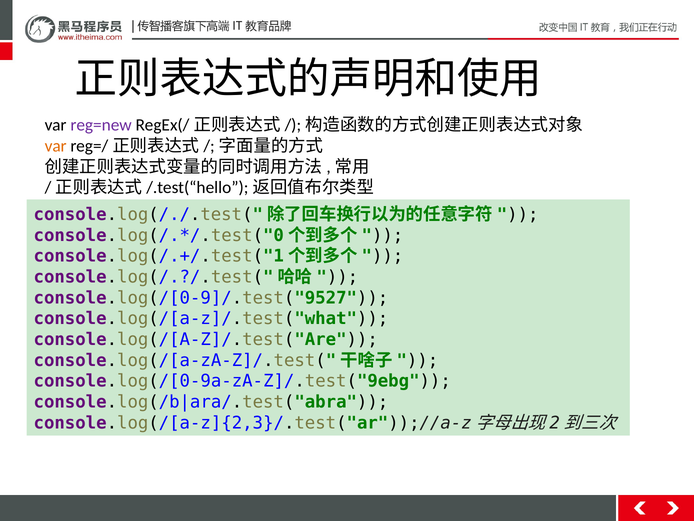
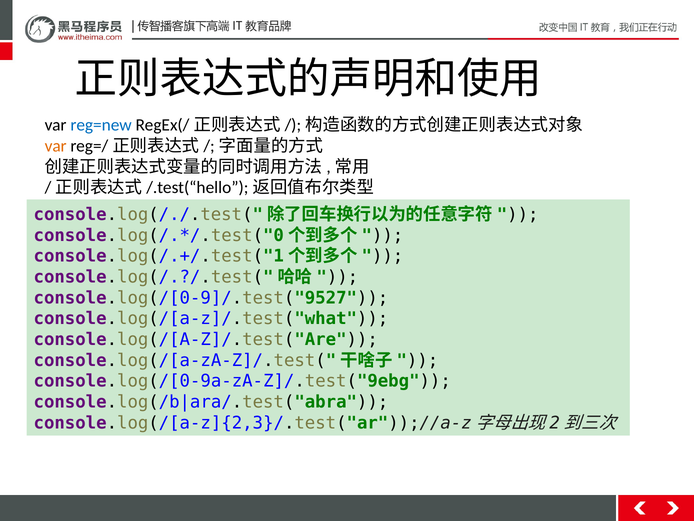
reg=new colour: purple -> blue
